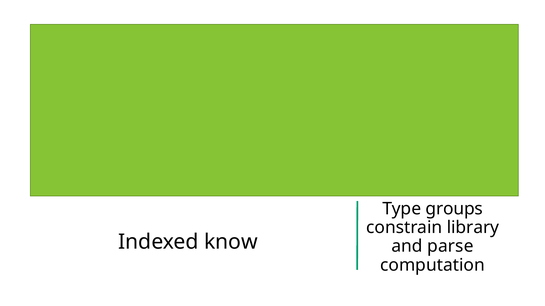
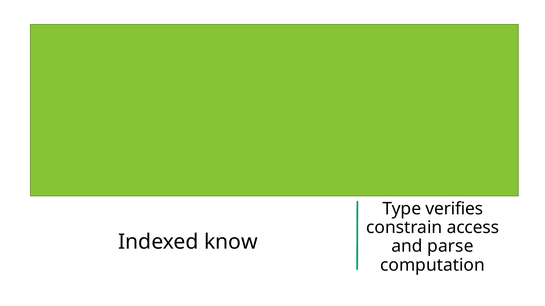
groups: groups -> verifies
library: library -> access
